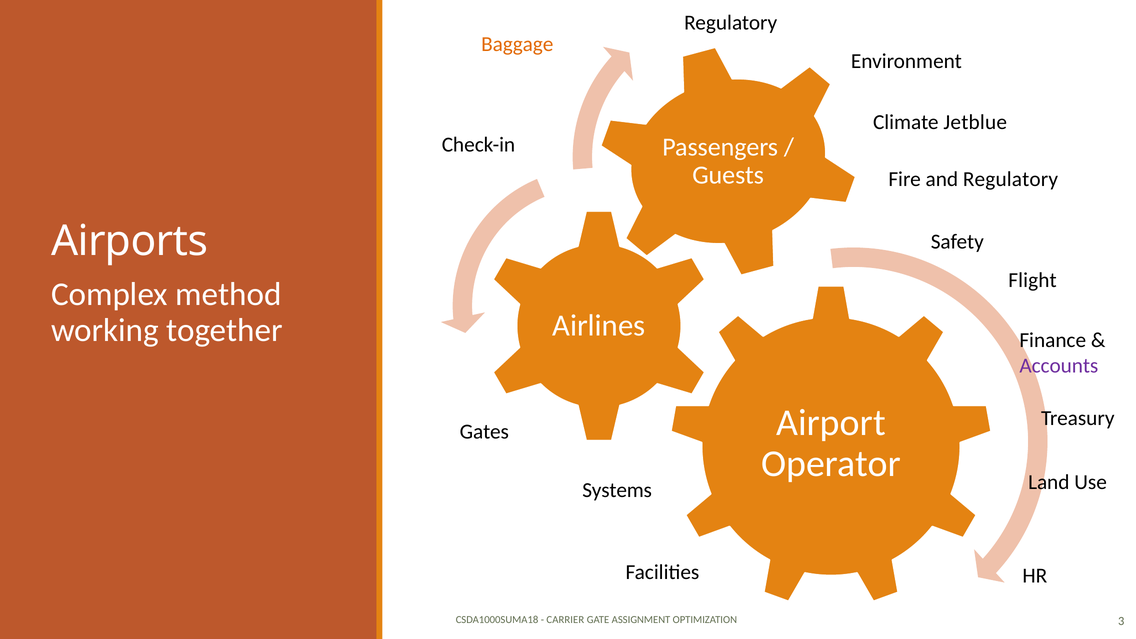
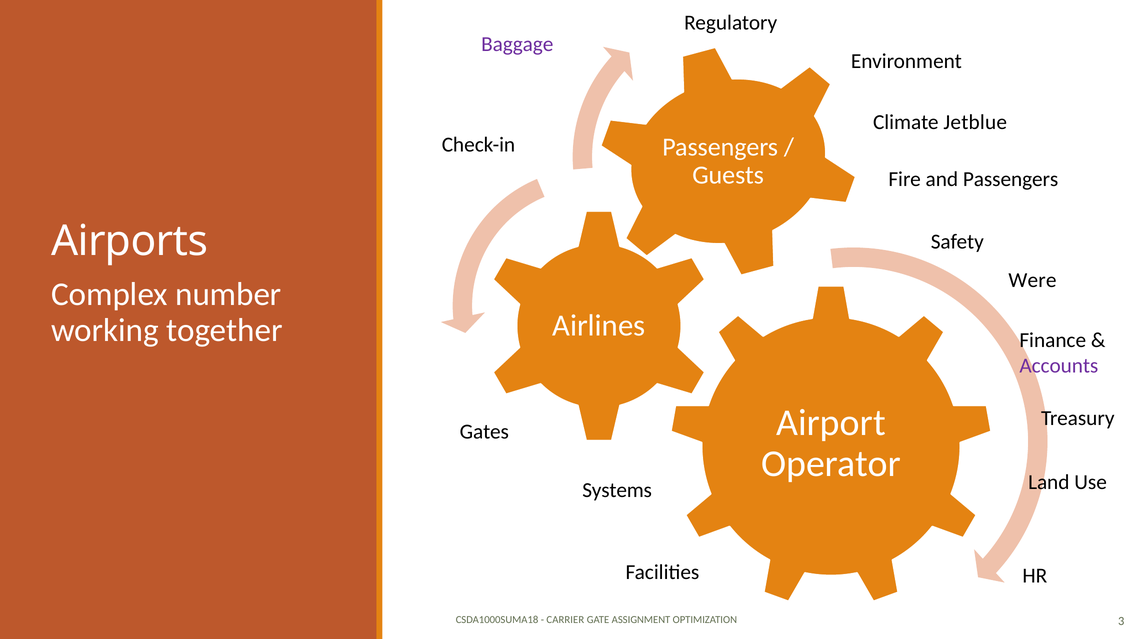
Baggage colour: orange -> purple
and Regulatory: Regulatory -> Passengers
Flight: Flight -> Were
method: method -> number
